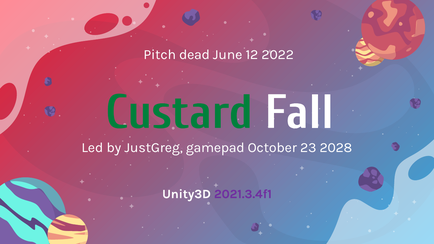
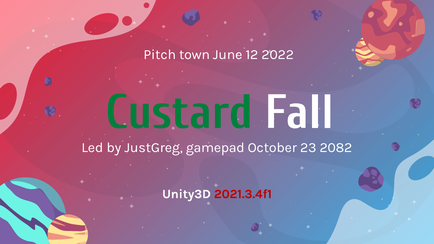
dead: dead -> town
2028: 2028 -> 2082
2021.3.4f1 colour: purple -> red
